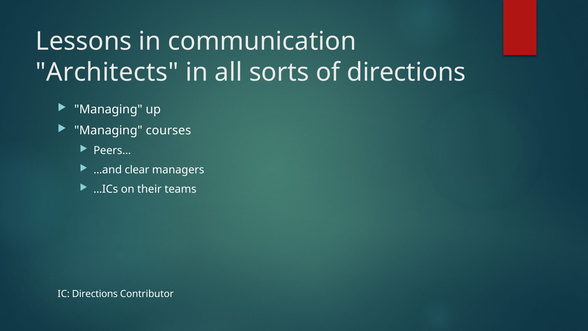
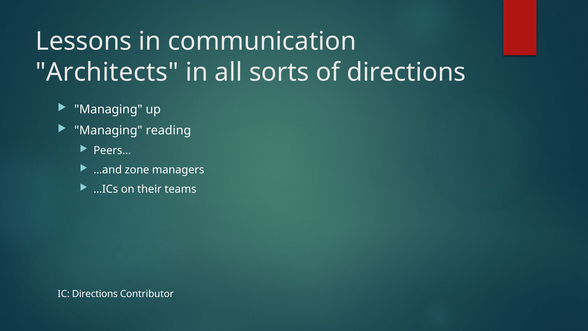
courses: courses -> reading
clear: clear -> zone
